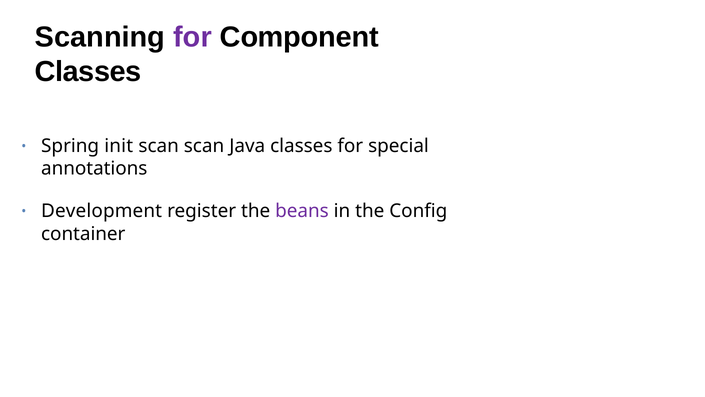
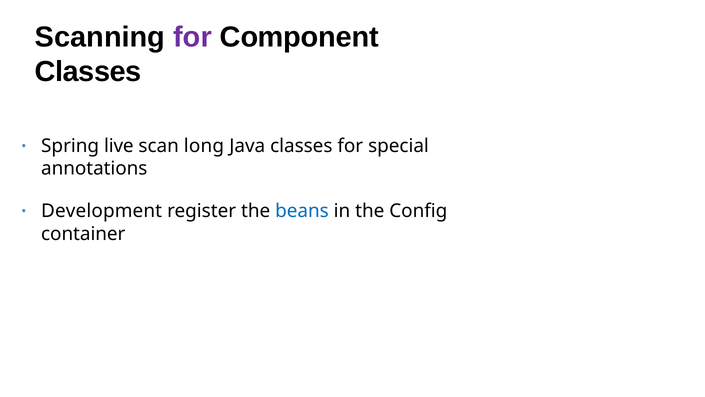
init: init -> live
scan scan: scan -> long
beans colour: purple -> blue
